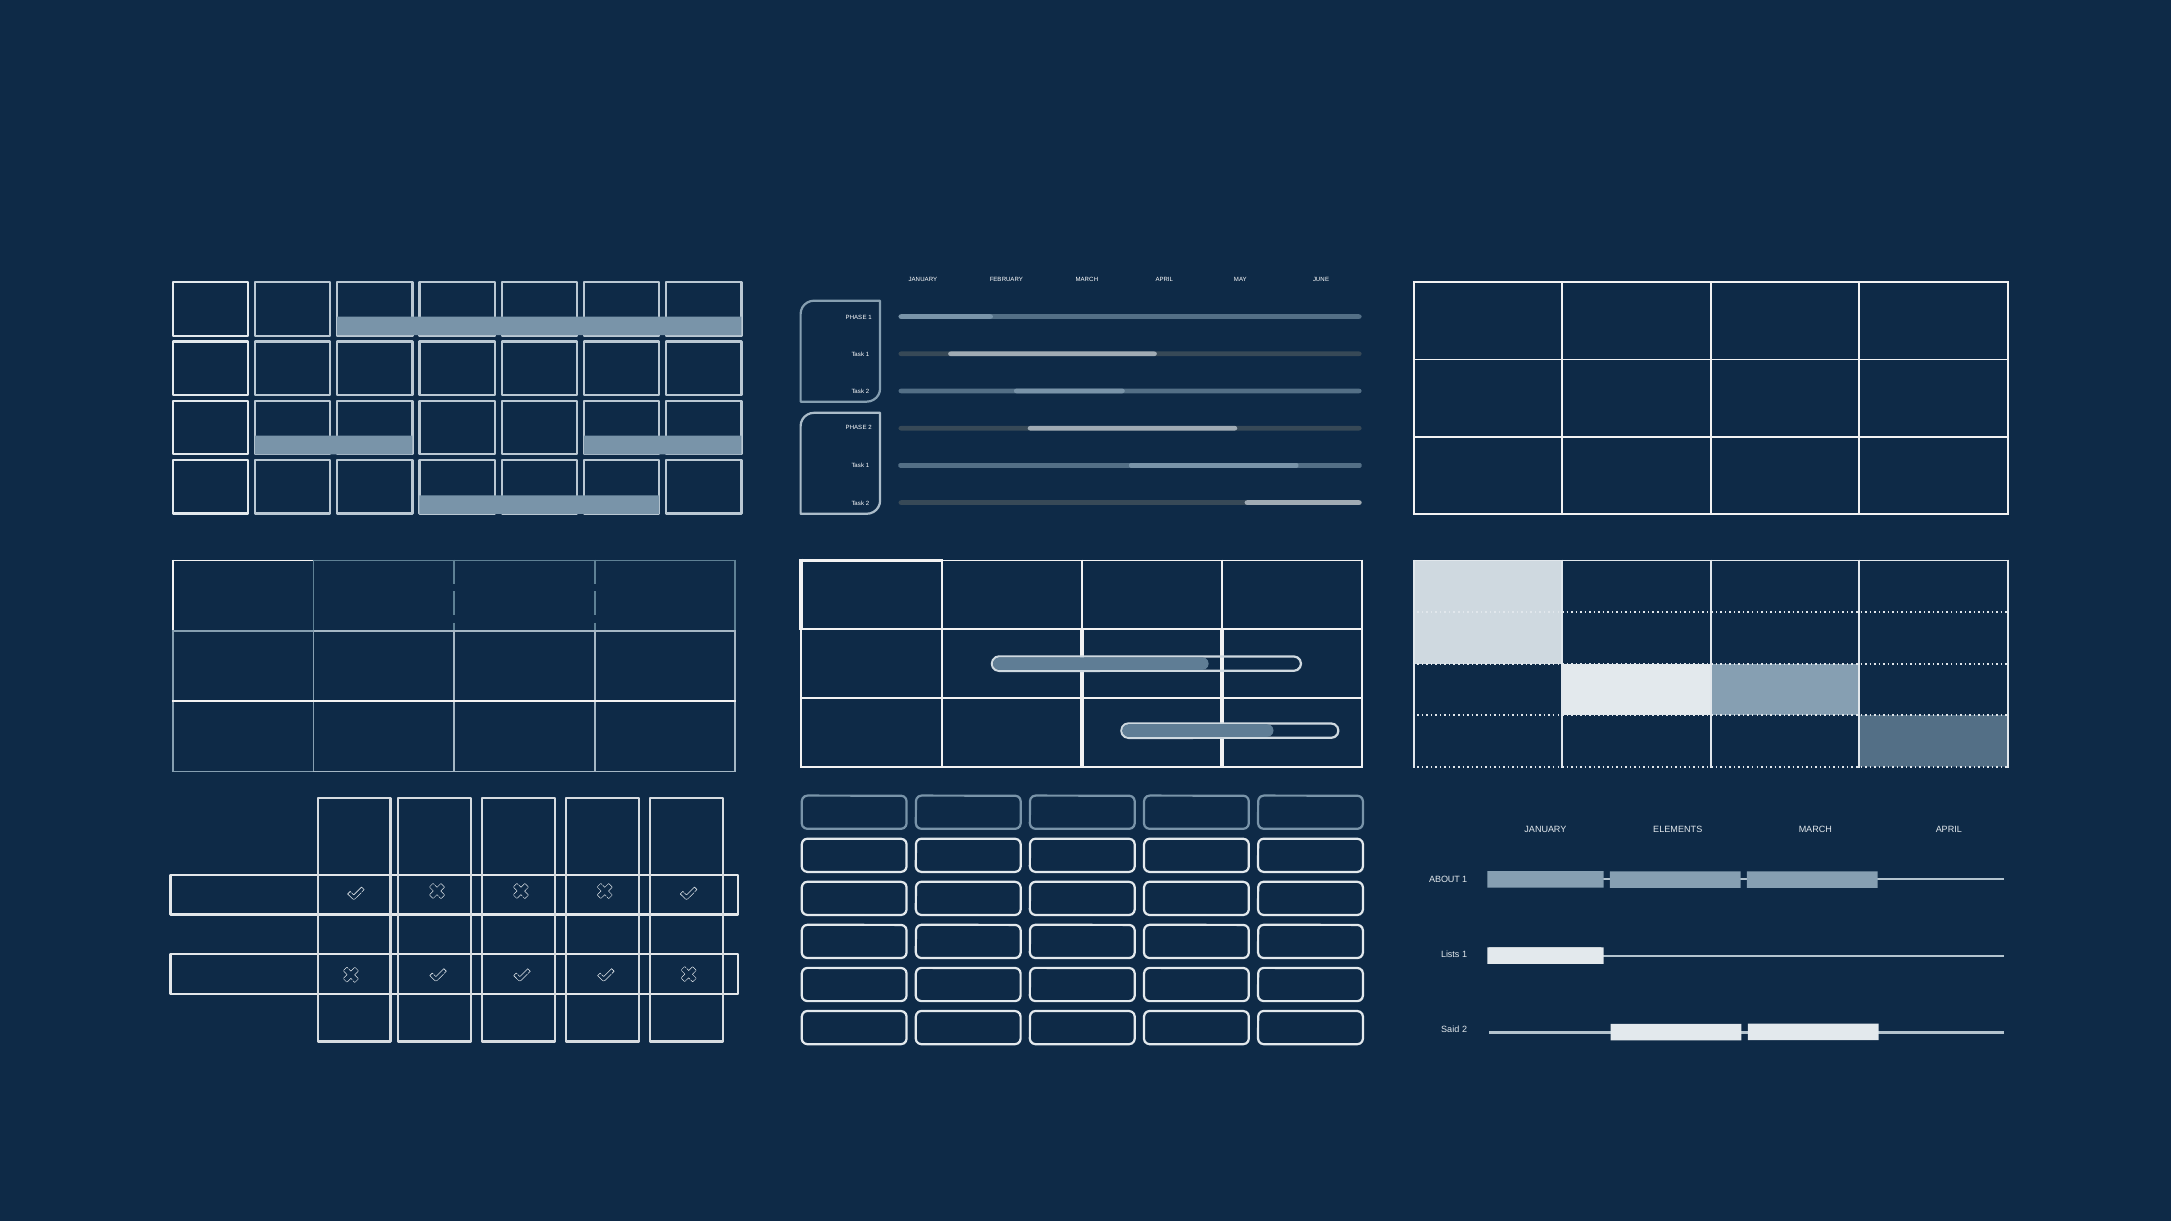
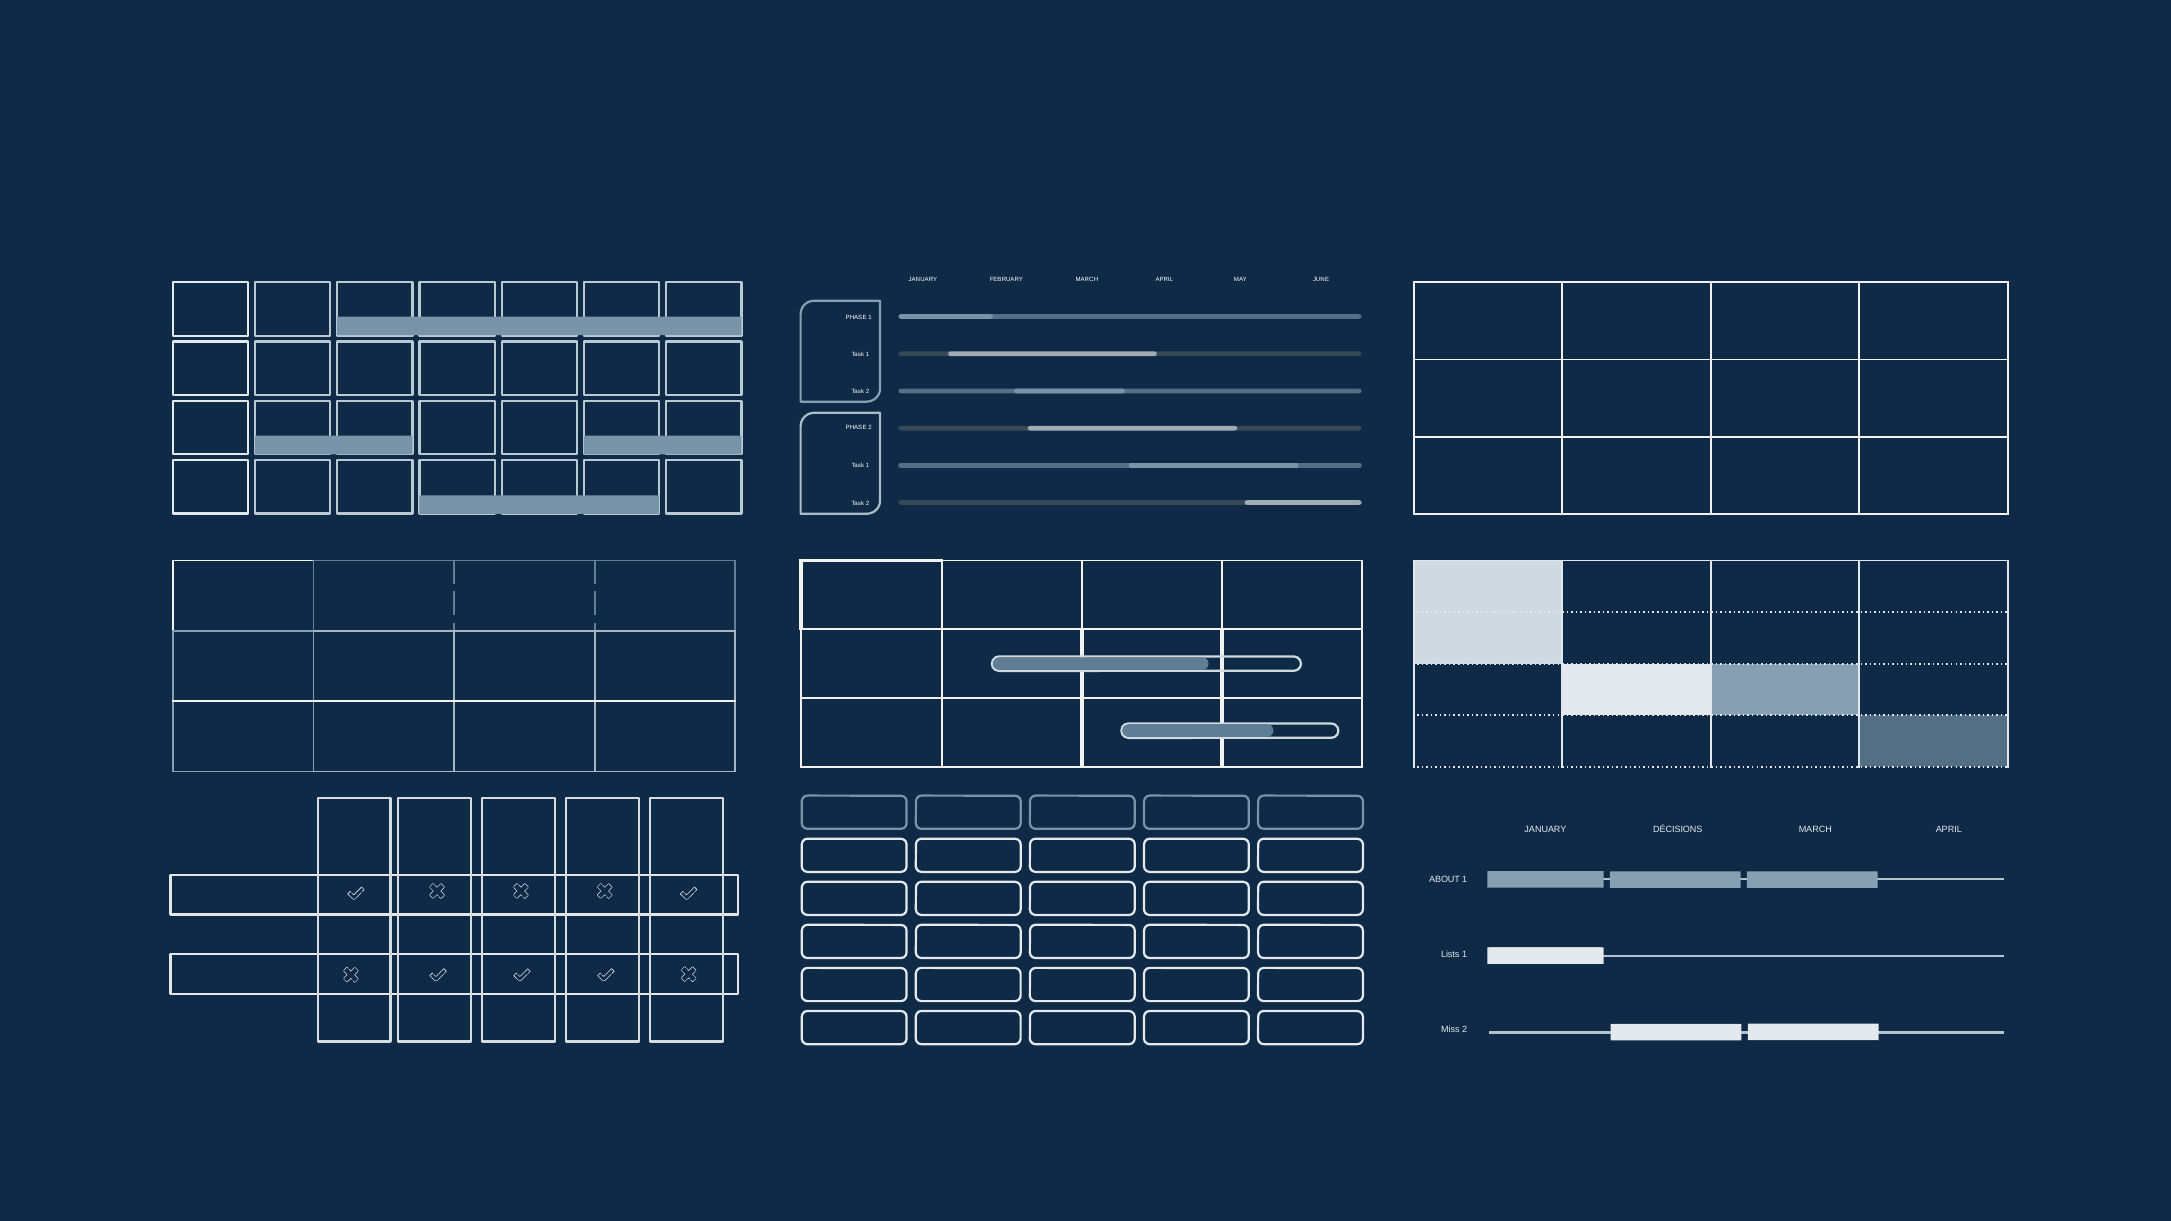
ELEMENTS: ELEMENTS -> DÉCISIONS
Said: Said -> Miss
